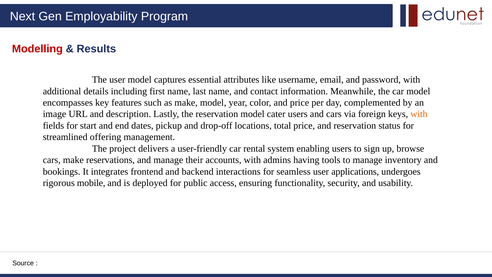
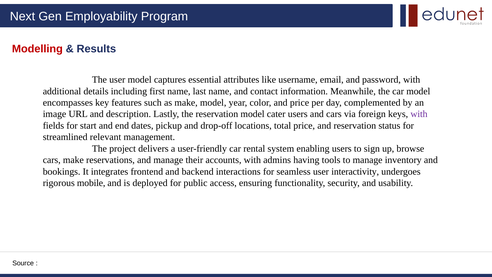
with at (419, 114) colour: orange -> purple
offering: offering -> relevant
applications: applications -> interactivity
